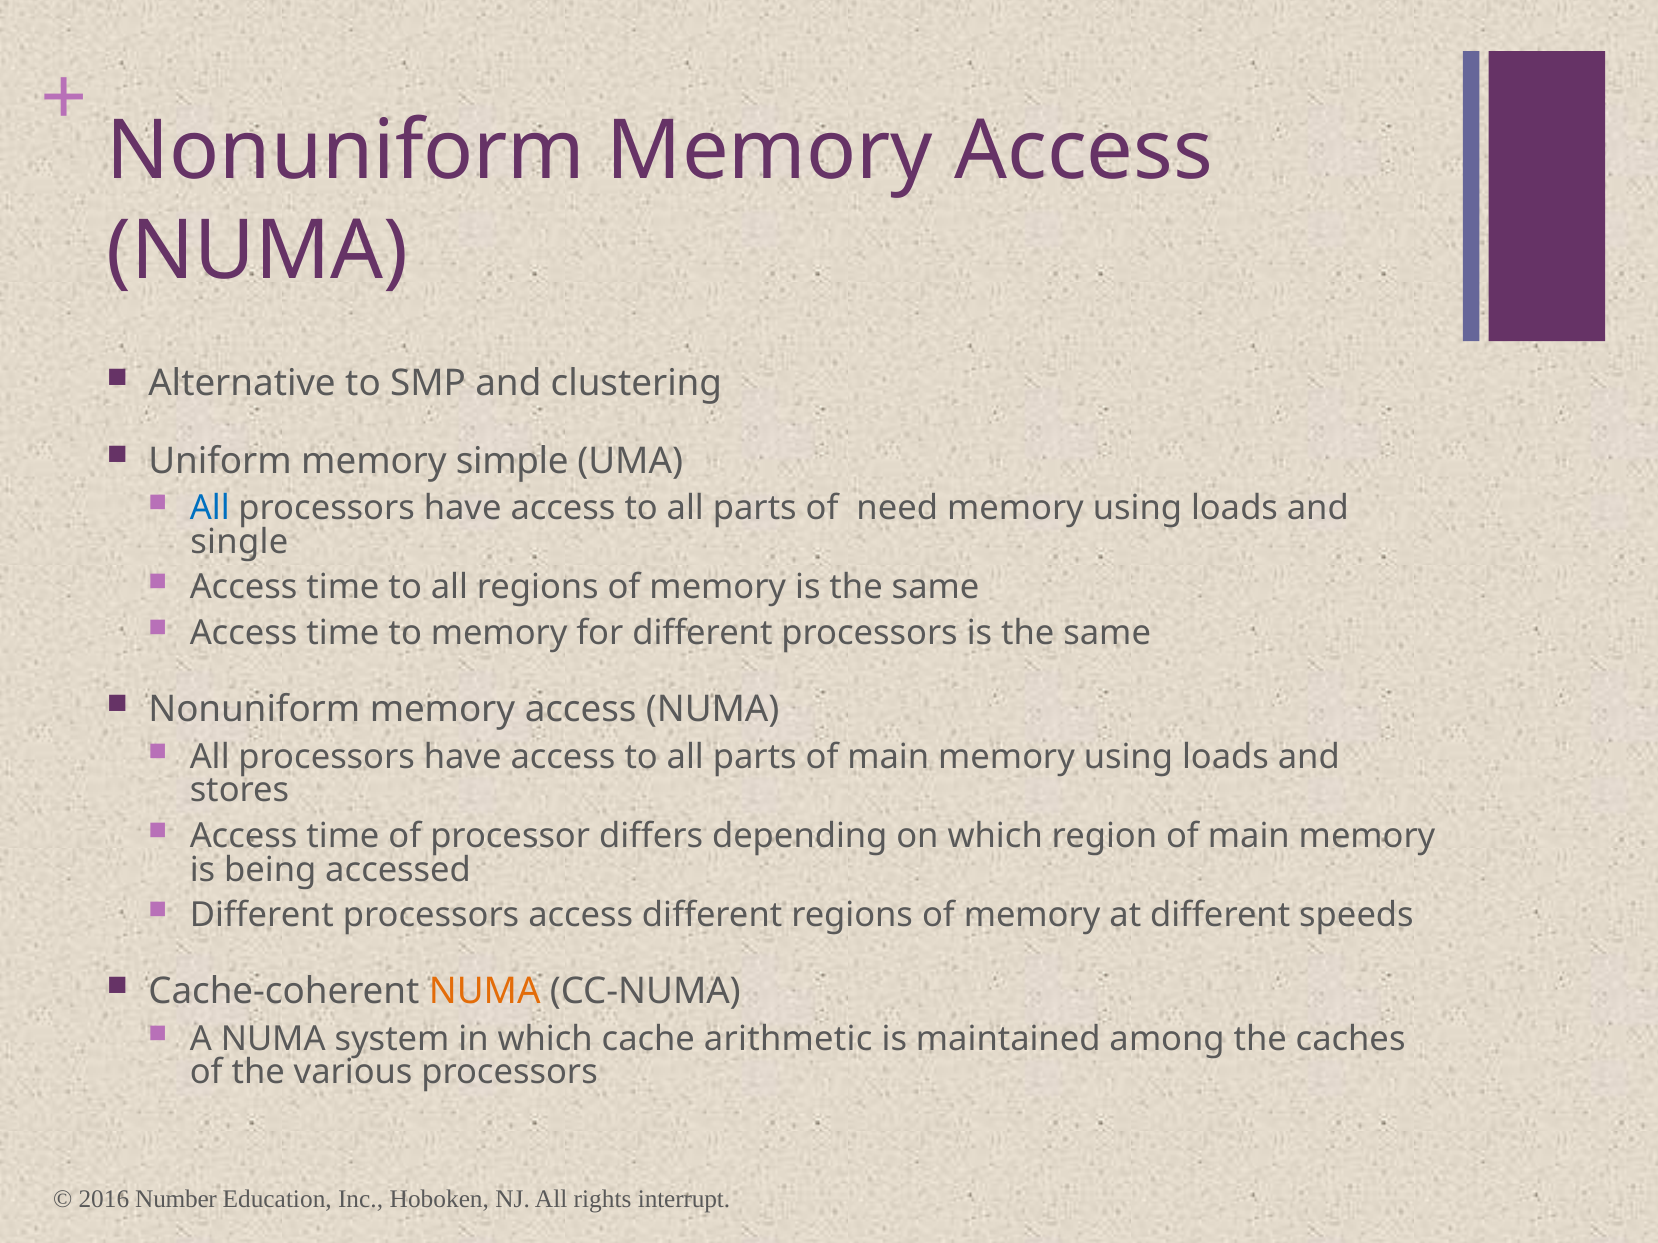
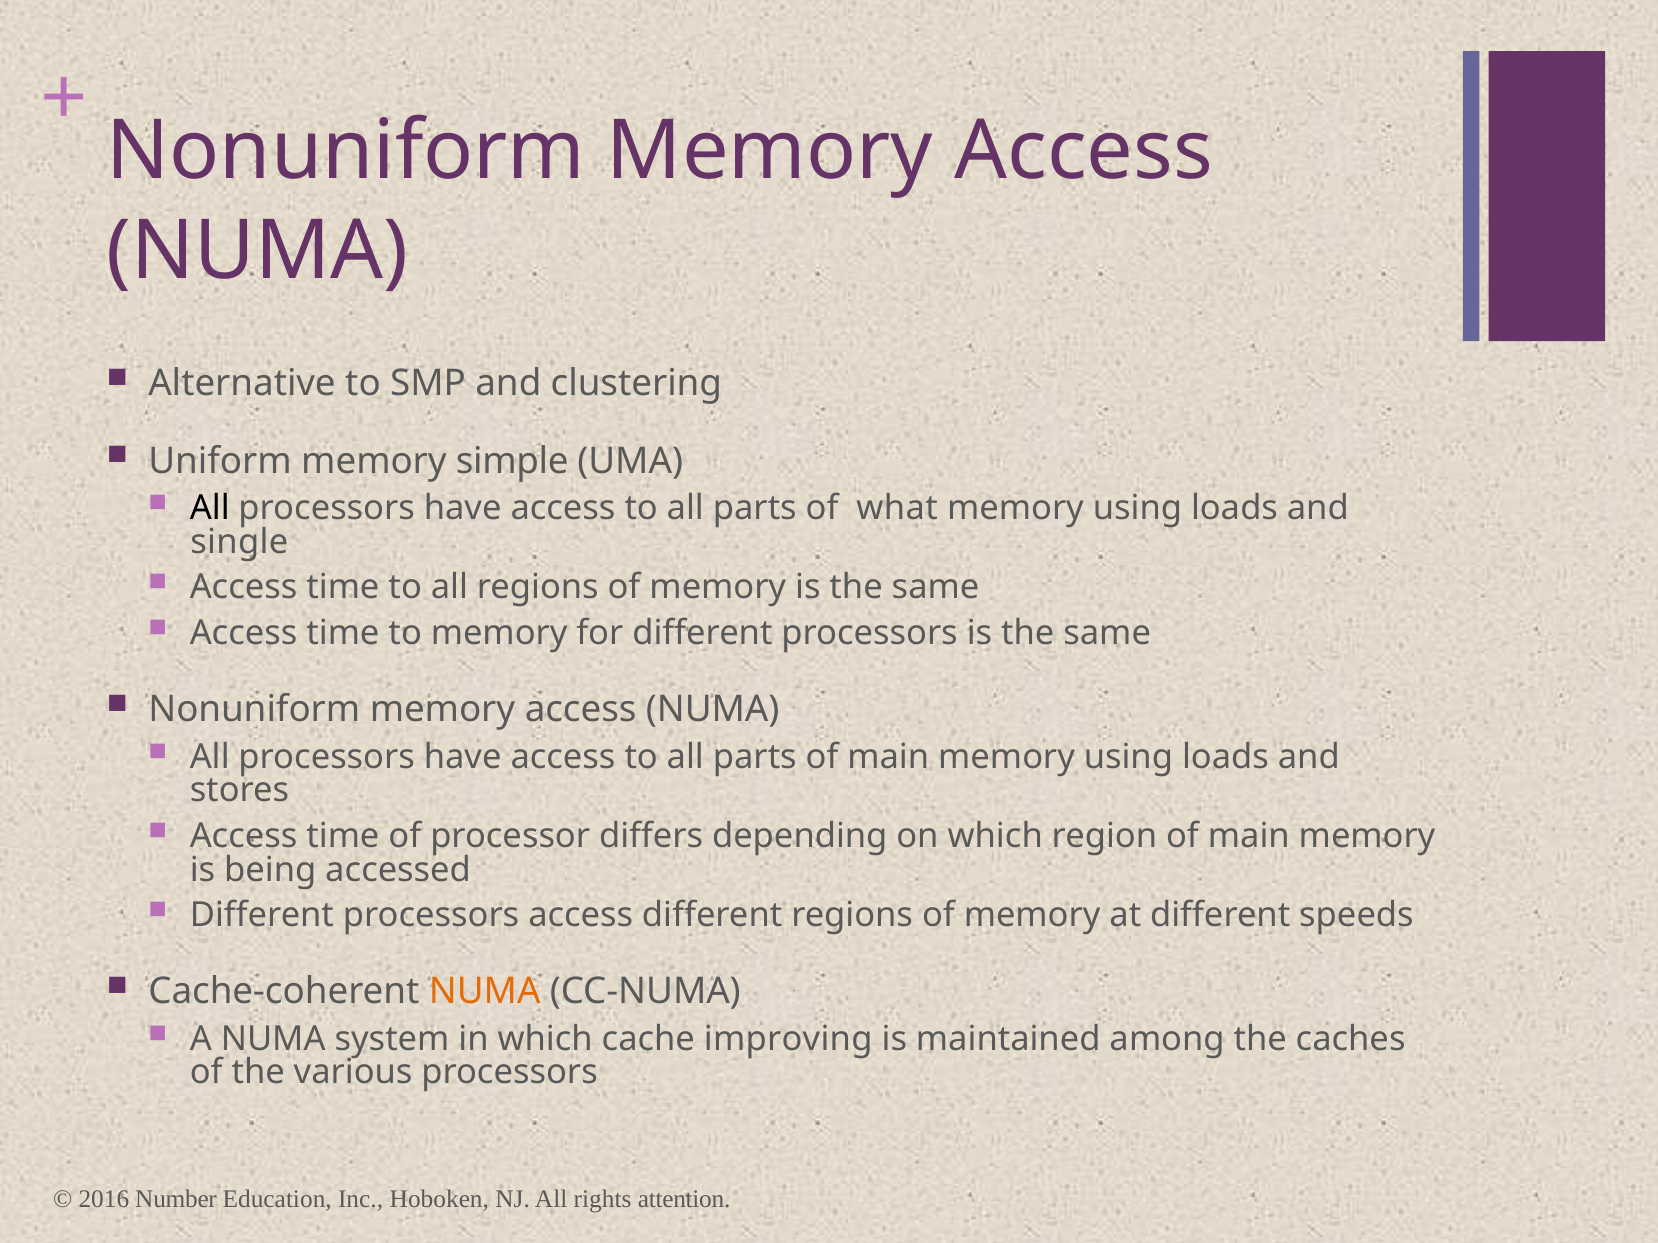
All at (210, 508) colour: blue -> black
need: need -> what
arithmetic: arithmetic -> improving
interrupt: interrupt -> attention
